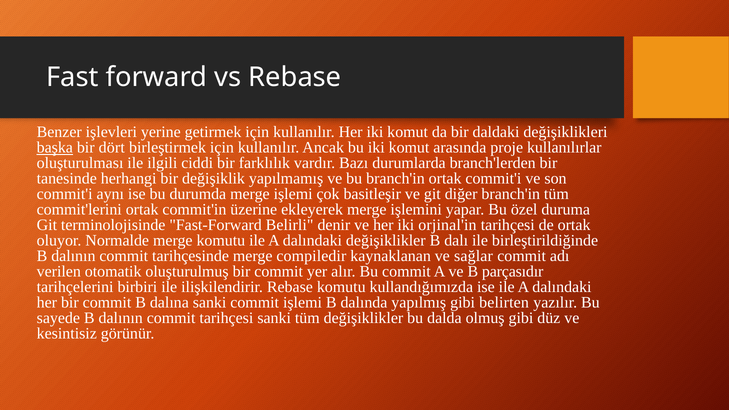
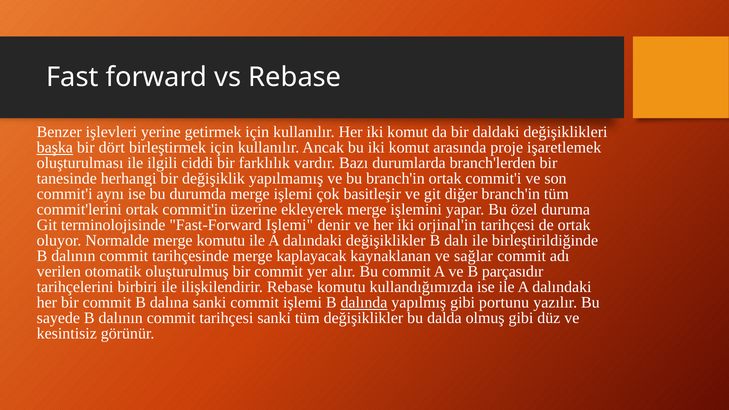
kullanılırlar: kullanılırlar -> işaretlemek
Fast-Forward Belirli: Belirli -> Işlemi
compiledir: compiledir -> kaplayacak
dalında underline: none -> present
belirten: belirten -> portunu
